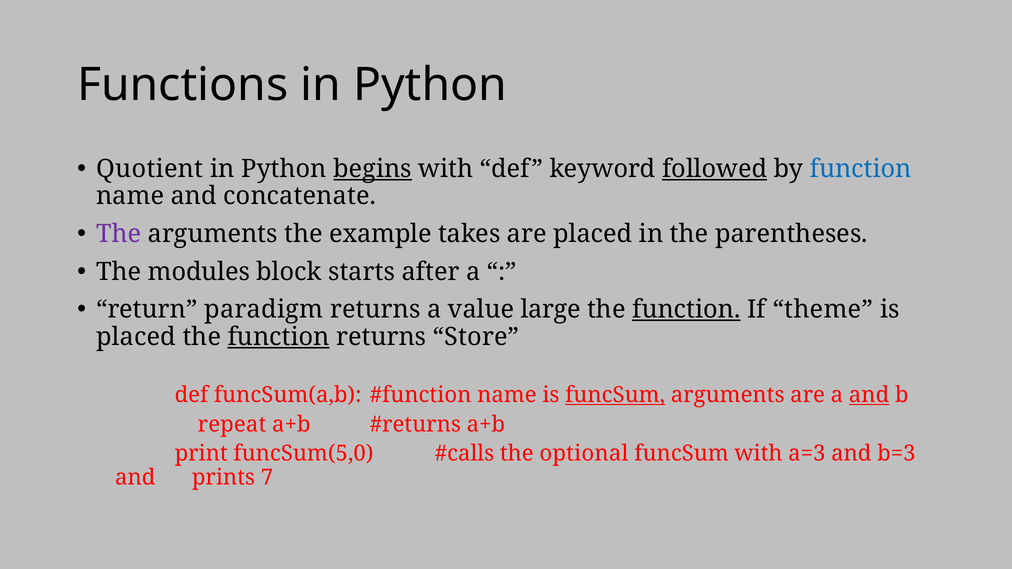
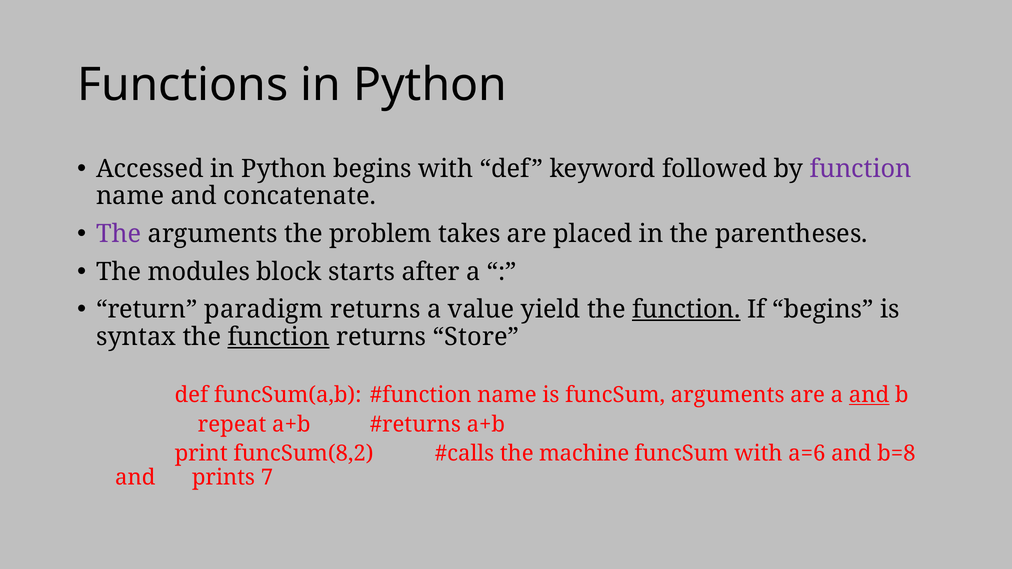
Quotient: Quotient -> Accessed
begins at (373, 169) underline: present -> none
followed underline: present -> none
function at (861, 169) colour: blue -> purple
example: example -> problem
large: large -> yield
If theme: theme -> begins
placed at (136, 337): placed -> syntax
funcSum at (615, 395) underline: present -> none
funcSum(5,0: funcSum(5,0 -> funcSum(8,2
optional: optional -> machine
a=3: a=3 -> a=6
b=3: b=3 -> b=8
